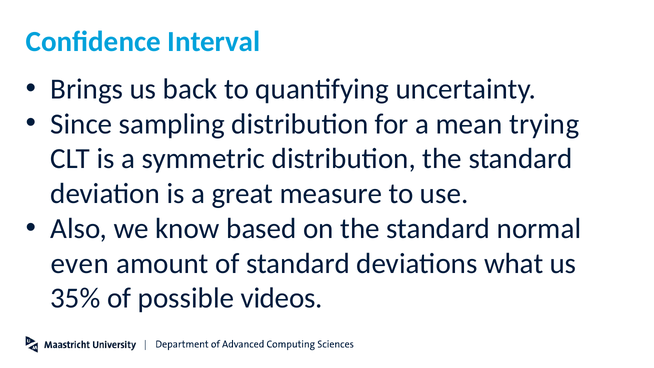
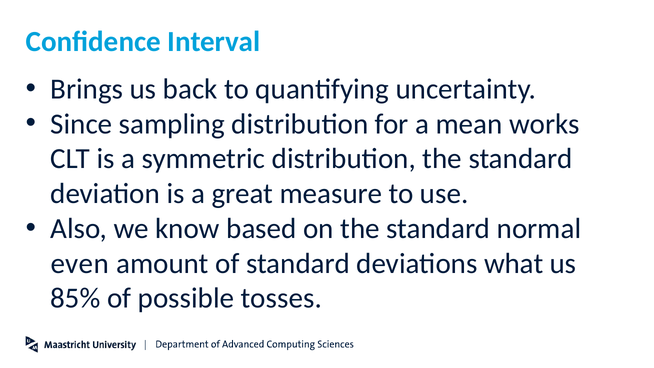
trying: trying -> works
35%: 35% -> 85%
videos: videos -> tosses
